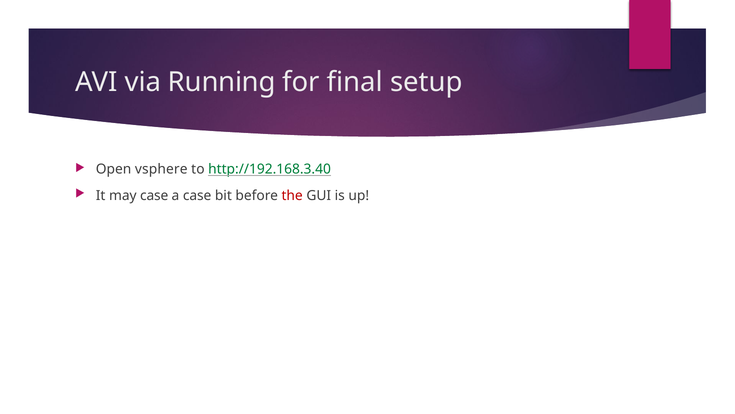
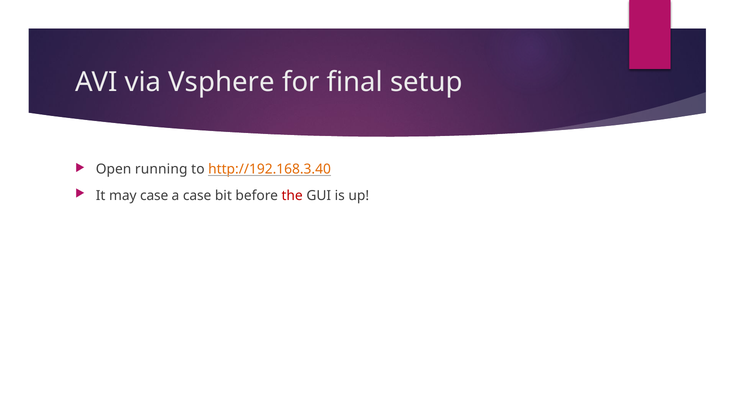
Running: Running -> Vsphere
vsphere: vsphere -> running
http://192.168.3.40 colour: green -> orange
